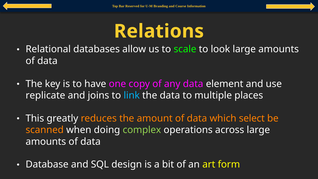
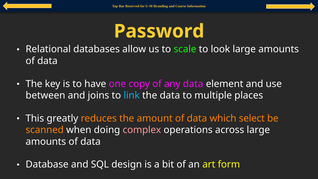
Relations: Relations -> Password
replicate: replicate -> between
complex colour: light green -> pink
